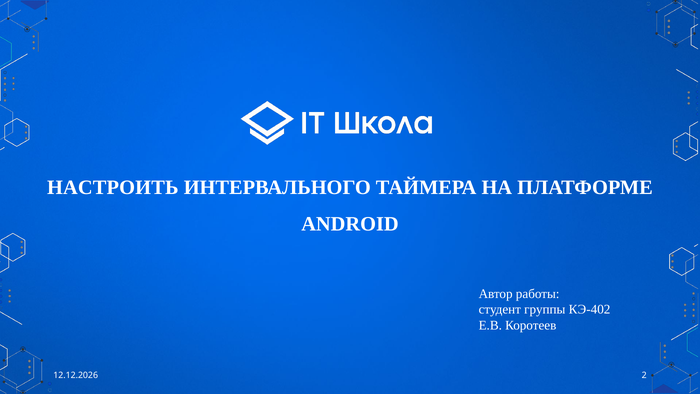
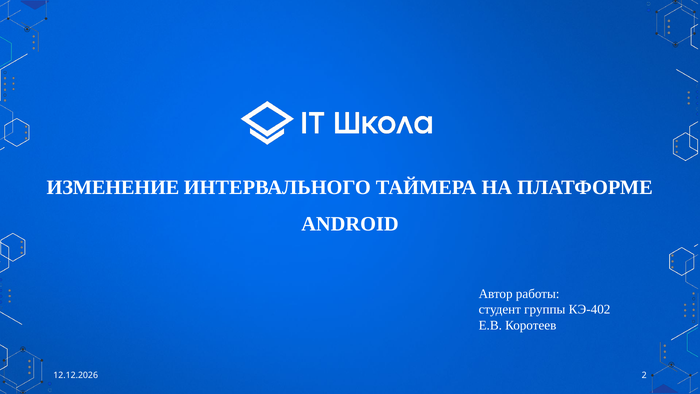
НАСТРОИТЬ: НАСТРОИТЬ -> ИЗМЕНЕНИЕ
